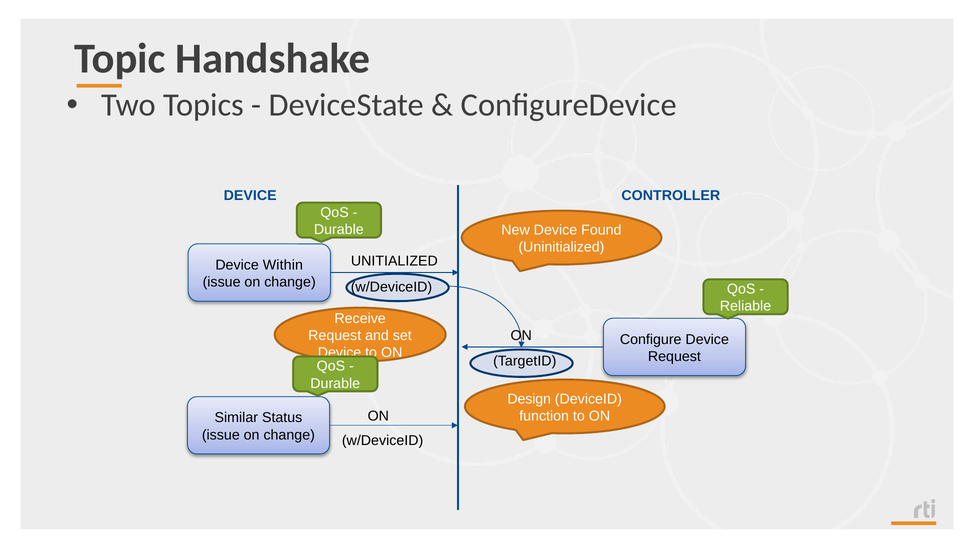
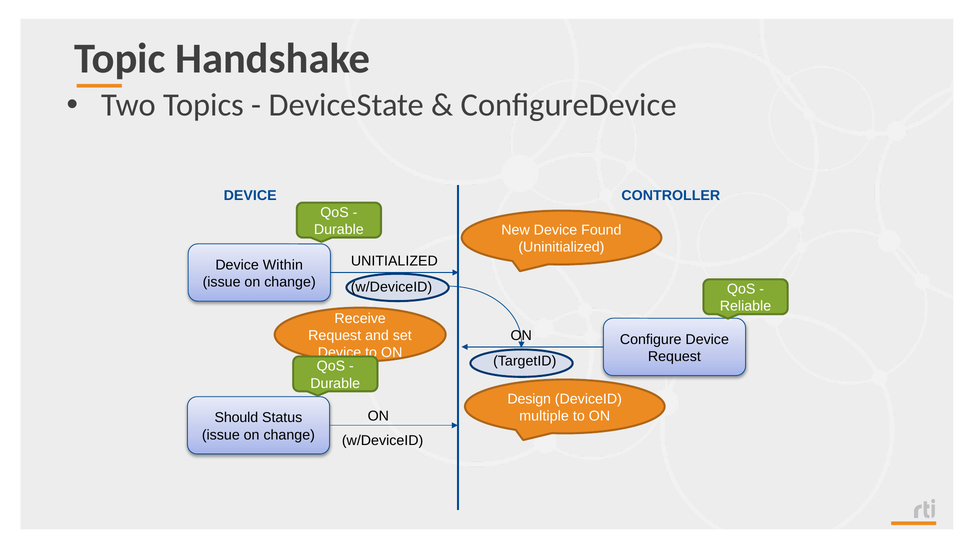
function: function -> multiple
Similar: Similar -> Should
